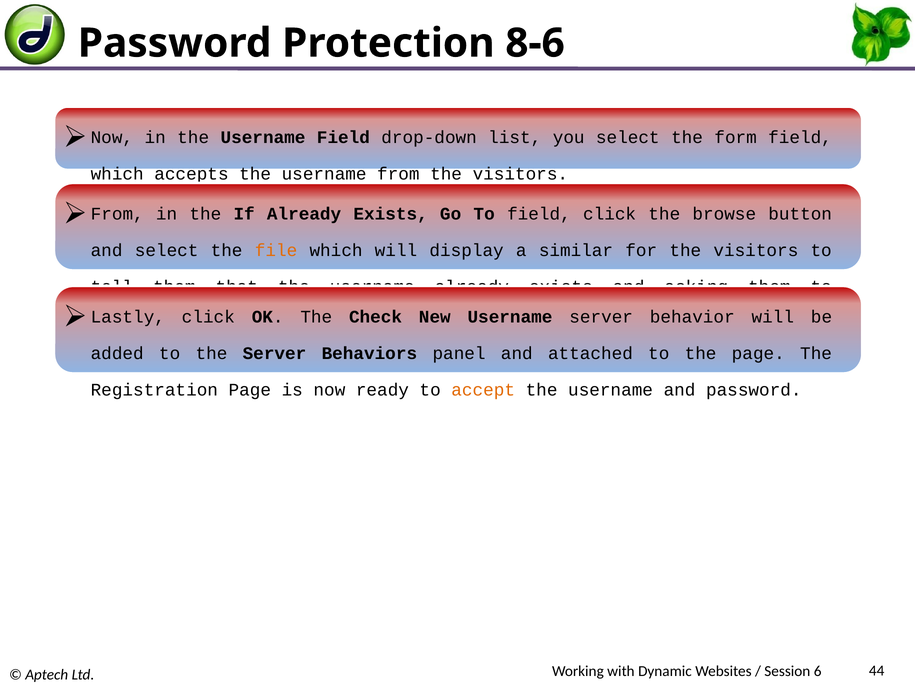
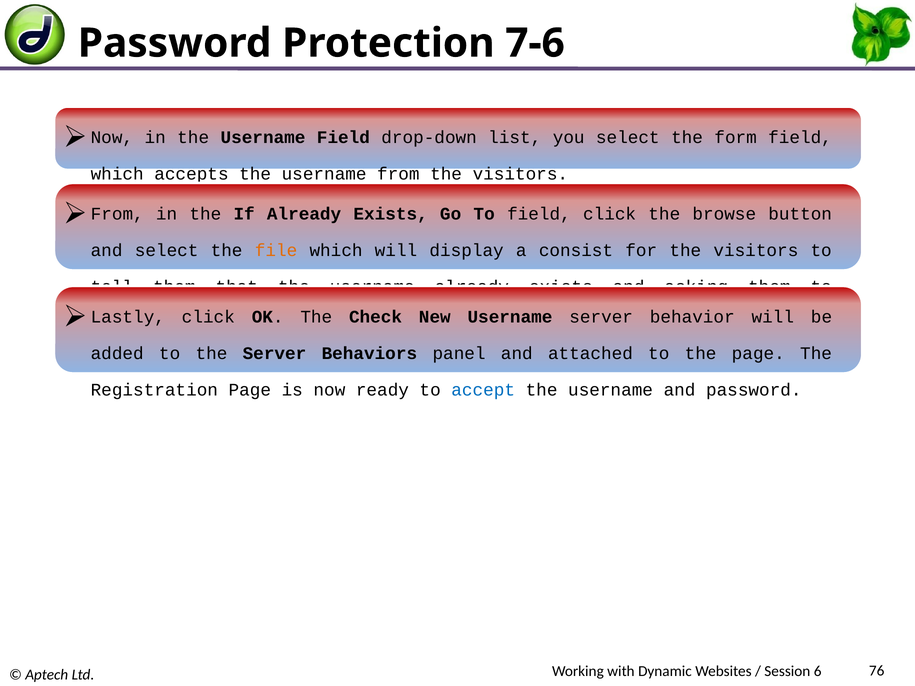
8-6: 8-6 -> 7-6
similar: similar -> consist
accept colour: orange -> blue
44: 44 -> 76
